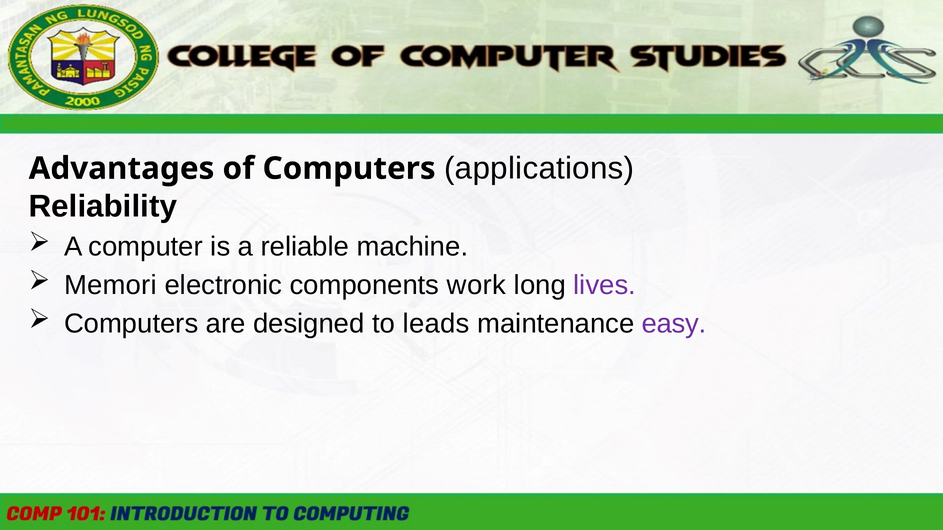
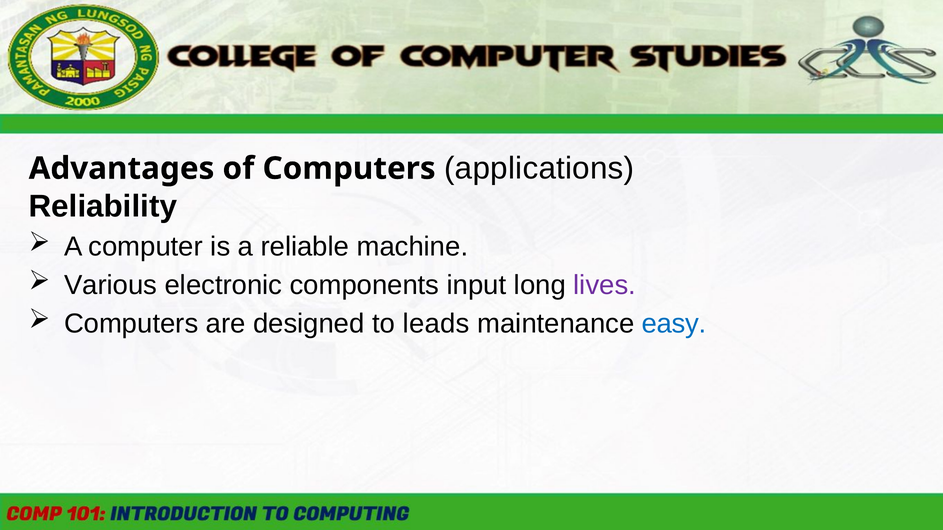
Memori: Memori -> Various
work: work -> input
easy colour: purple -> blue
